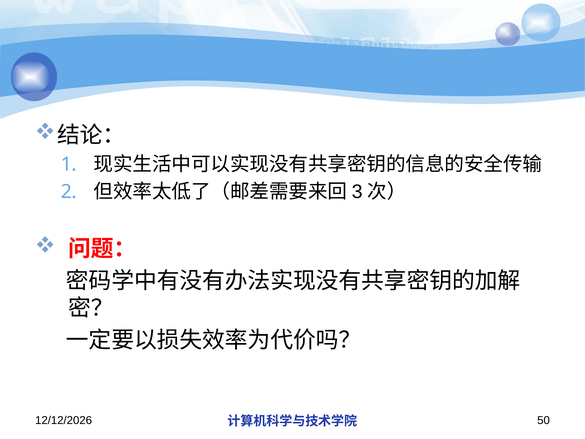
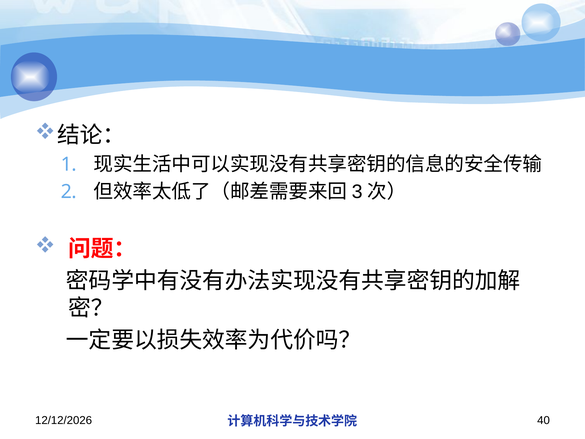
50: 50 -> 40
